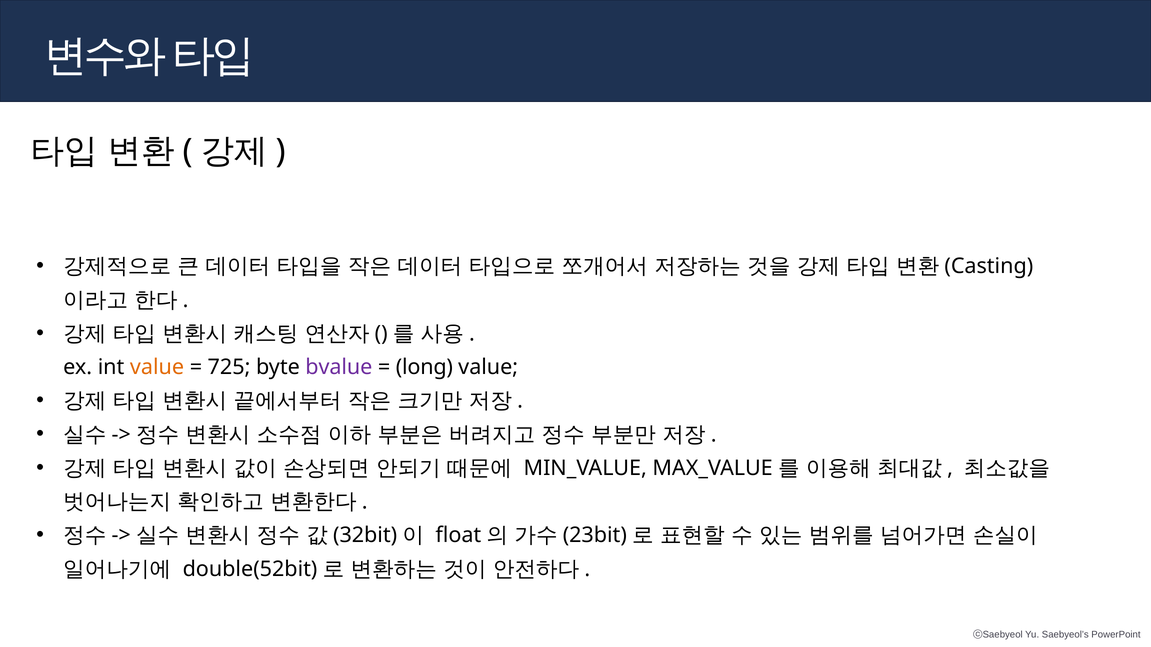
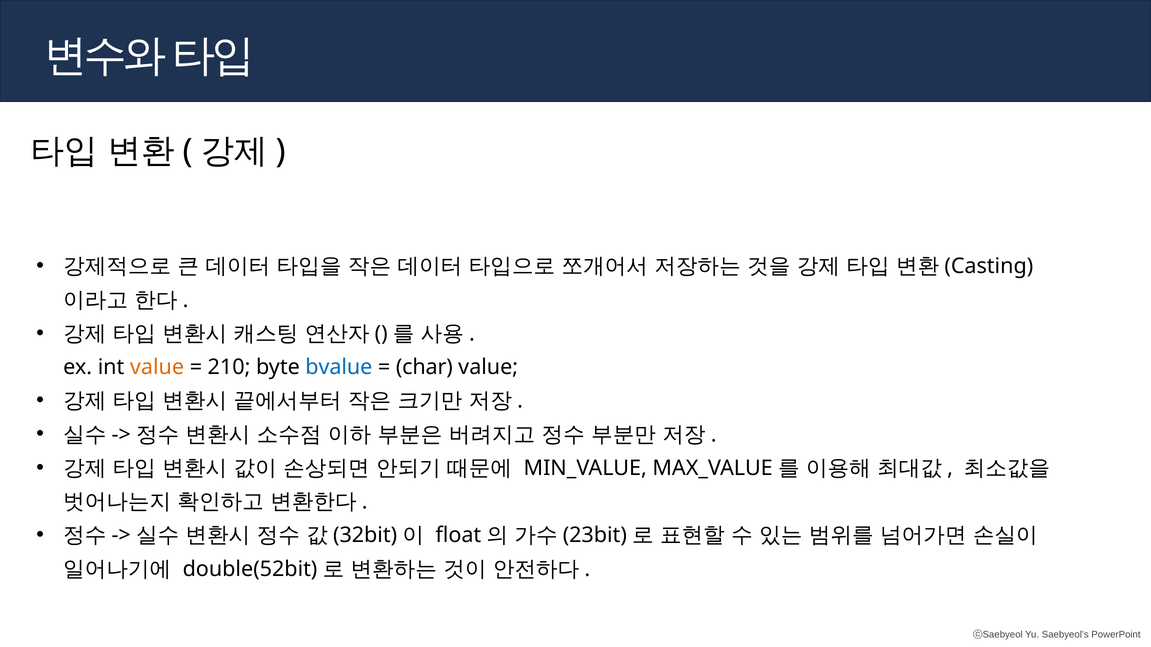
725: 725 -> 210
bvalue colour: purple -> blue
long: long -> char
